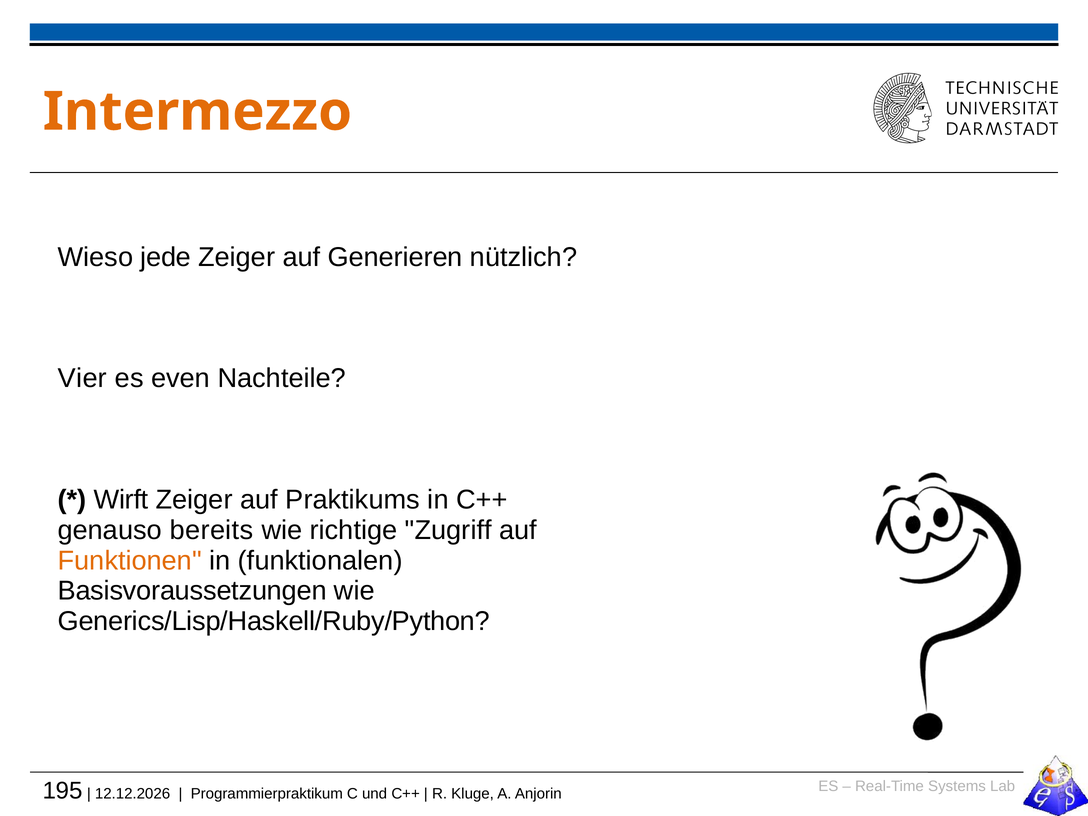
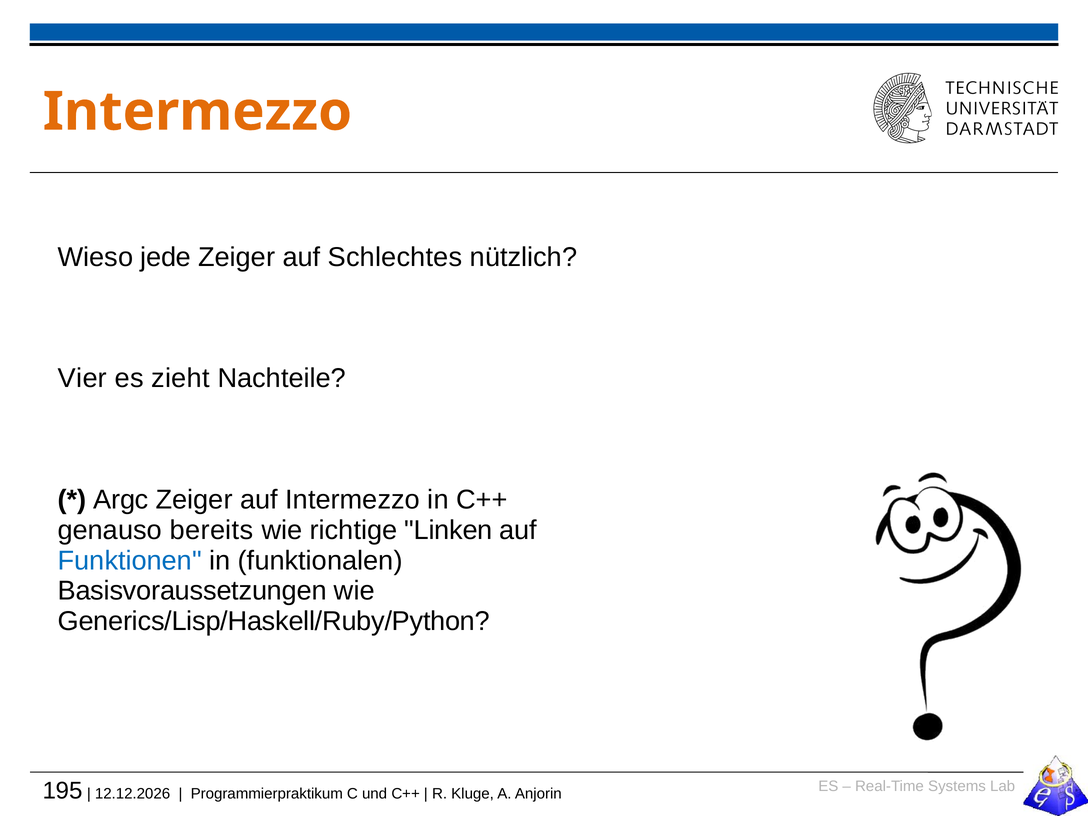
Generieren: Generieren -> Schlechtes
even: even -> zieht
Wirft: Wirft -> Argc
auf Praktikums: Praktikums -> Intermezzo
Zugriff: Zugriff -> Linken
Funktionen colour: orange -> blue
